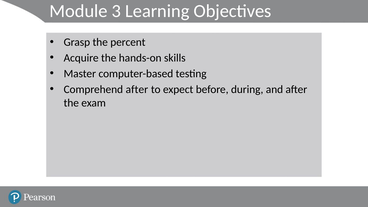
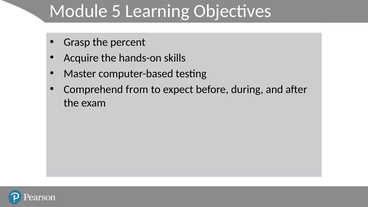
3: 3 -> 5
Comprehend after: after -> from
